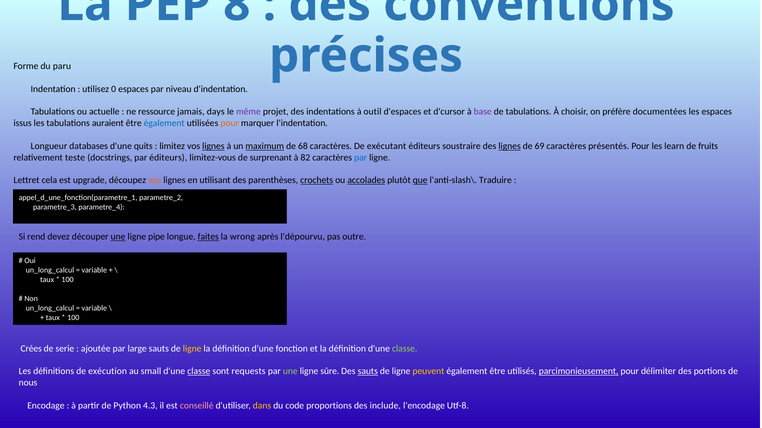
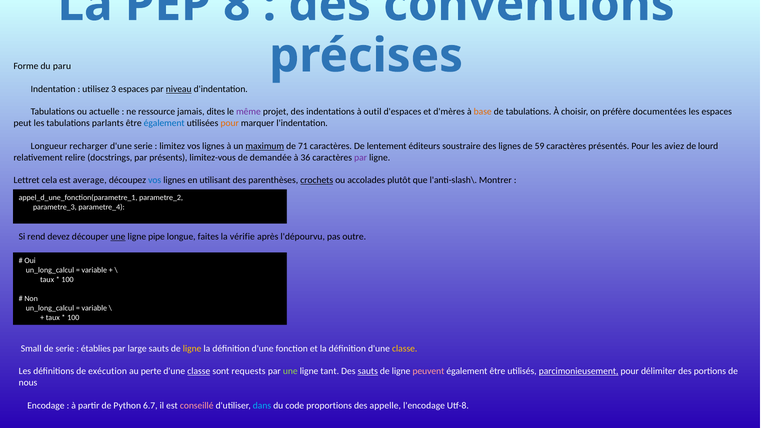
0: 0 -> 3
niveau underline: none -> present
days: days -> dites
d'cursor: d'cursor -> d'mères
base colour: purple -> orange
issus: issus -> peut
auraient: auraient -> parlants
databases: databases -> recharger
d'une quits: quits -> serie
lignes at (213, 146) underline: present -> none
68: 68 -> 71
exécutant: exécutant -> lentement
lignes at (510, 146) underline: present -> none
69: 69 -> 59
learn: learn -> aviez
fruits: fruits -> lourd
teste: teste -> relire
par éditeurs: éditeurs -> présents
surprenant: surprenant -> demandée
82: 82 -> 36
par at (361, 158) colour: blue -> purple
upgrade: upgrade -> average
vos at (155, 181) colour: orange -> blue
accolades underline: present -> none
que underline: present -> none
Traduire: Traduire -> Montrer
faites underline: present -> none
wrong: wrong -> vérifie
Crées: Crées -> Small
ajoutée: ajoutée -> établies
classe at (405, 349) colour: light green -> yellow
small: small -> perte
sûre: sûre -> tant
peuvent colour: yellow -> pink
4.3: 4.3 -> 6.7
dans colour: yellow -> light blue
include: include -> appelle
